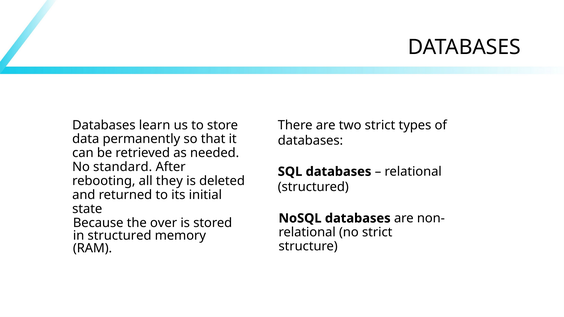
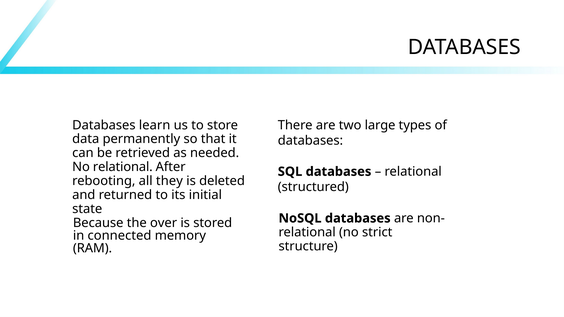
two strict: strict -> large
No standard: standard -> relational
in structured: structured -> connected
